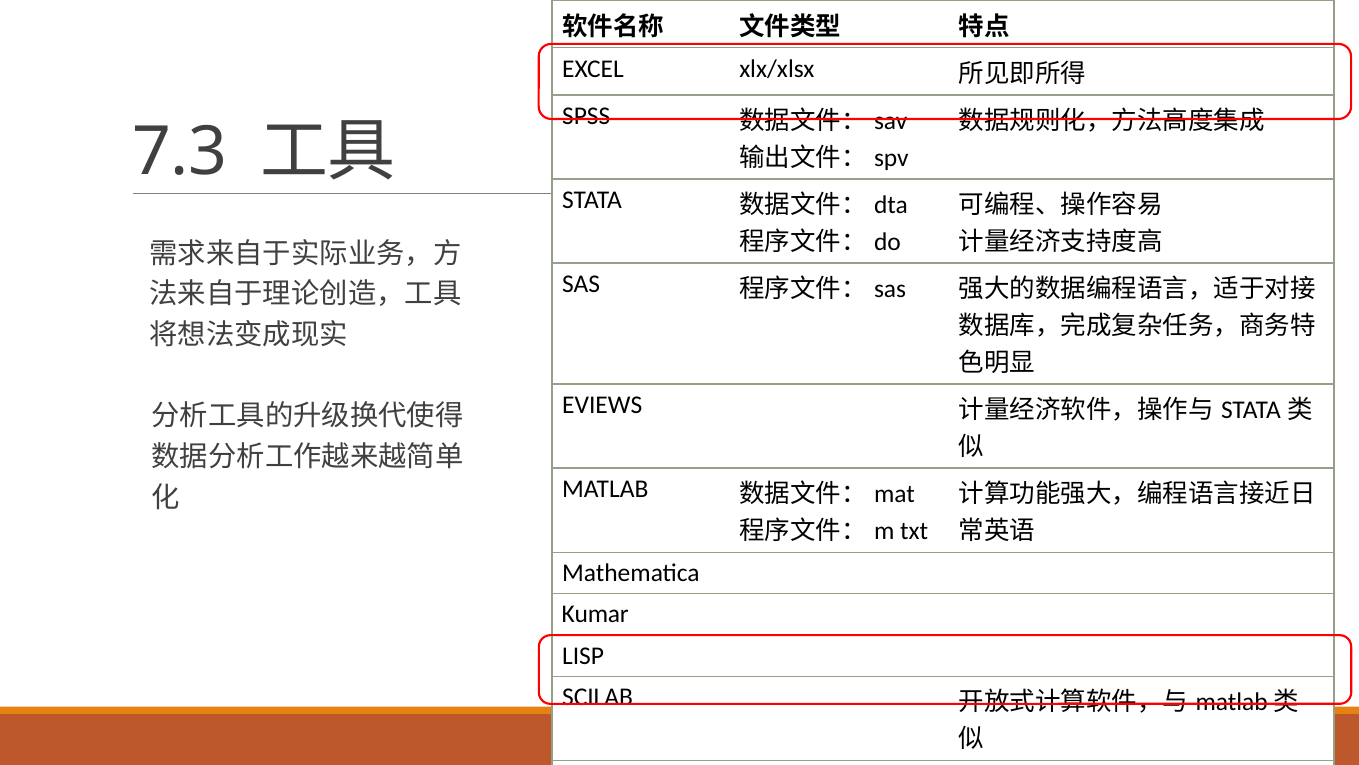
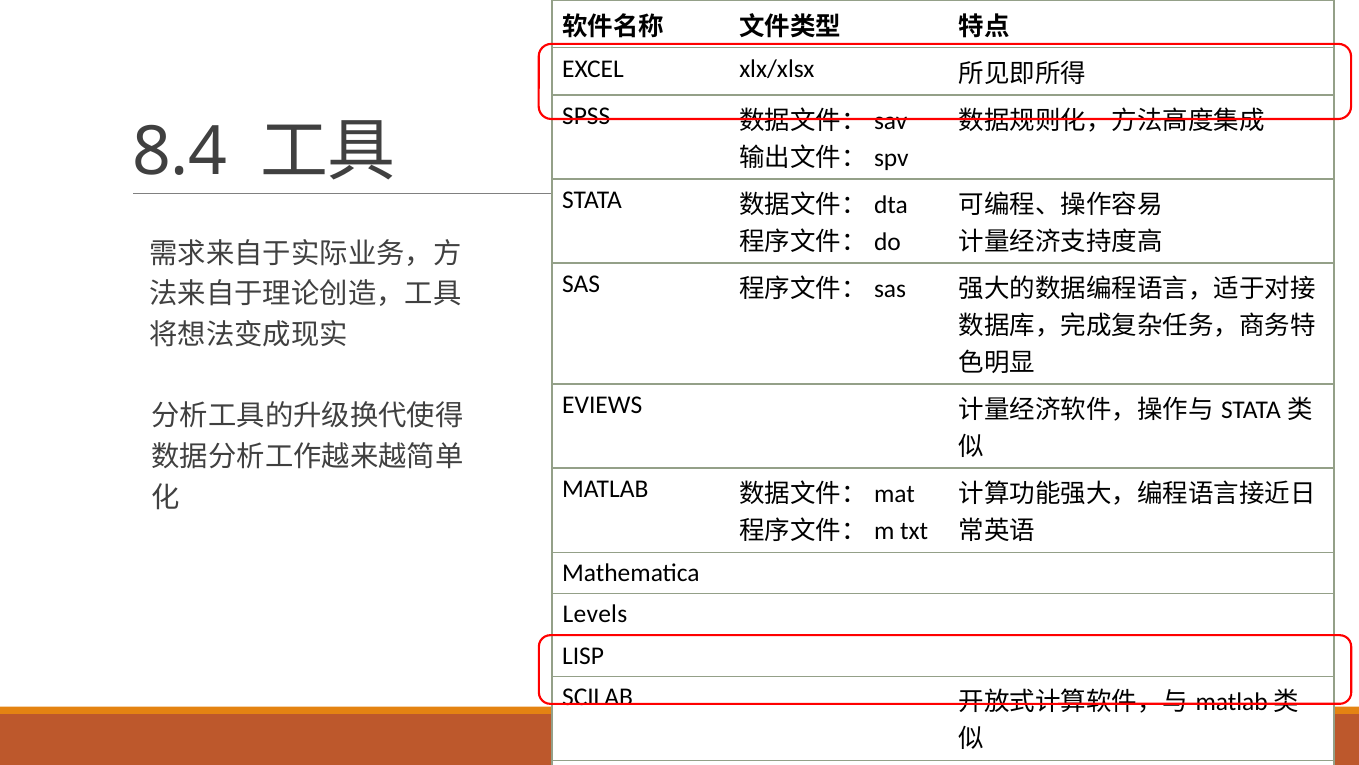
7.3: 7.3 -> 8.4
Kumar: Kumar -> Levels
